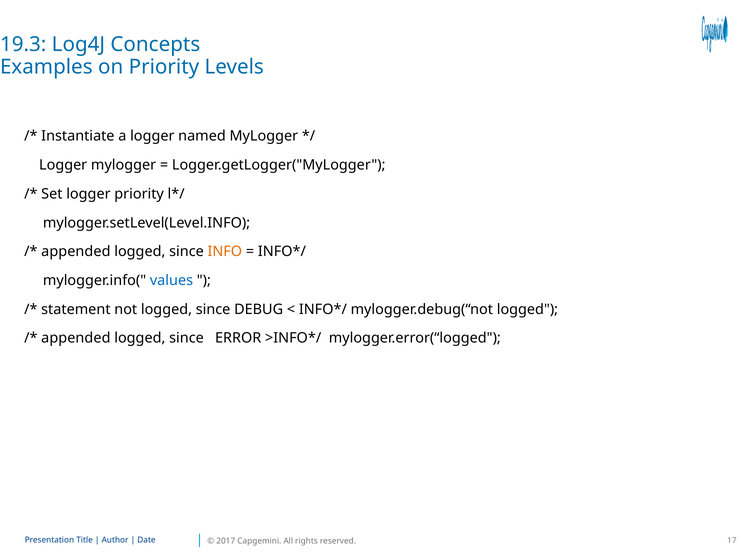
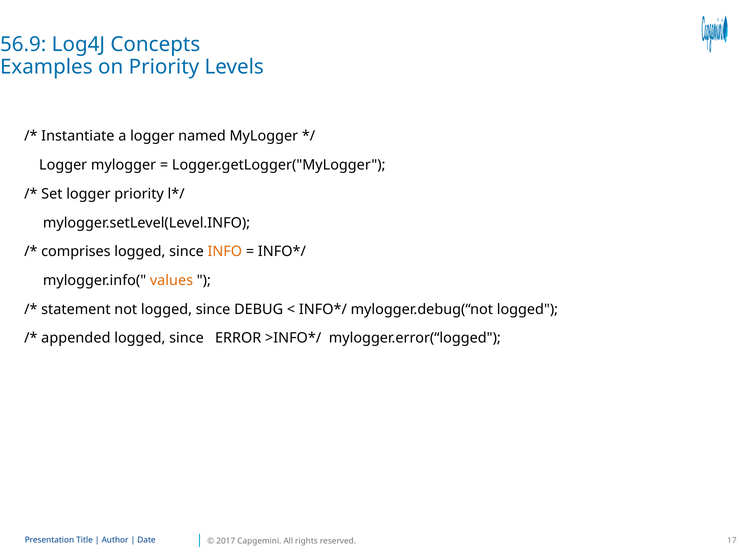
19.3: 19.3 -> 56.9
appended at (76, 251): appended -> comprises
values colour: blue -> orange
